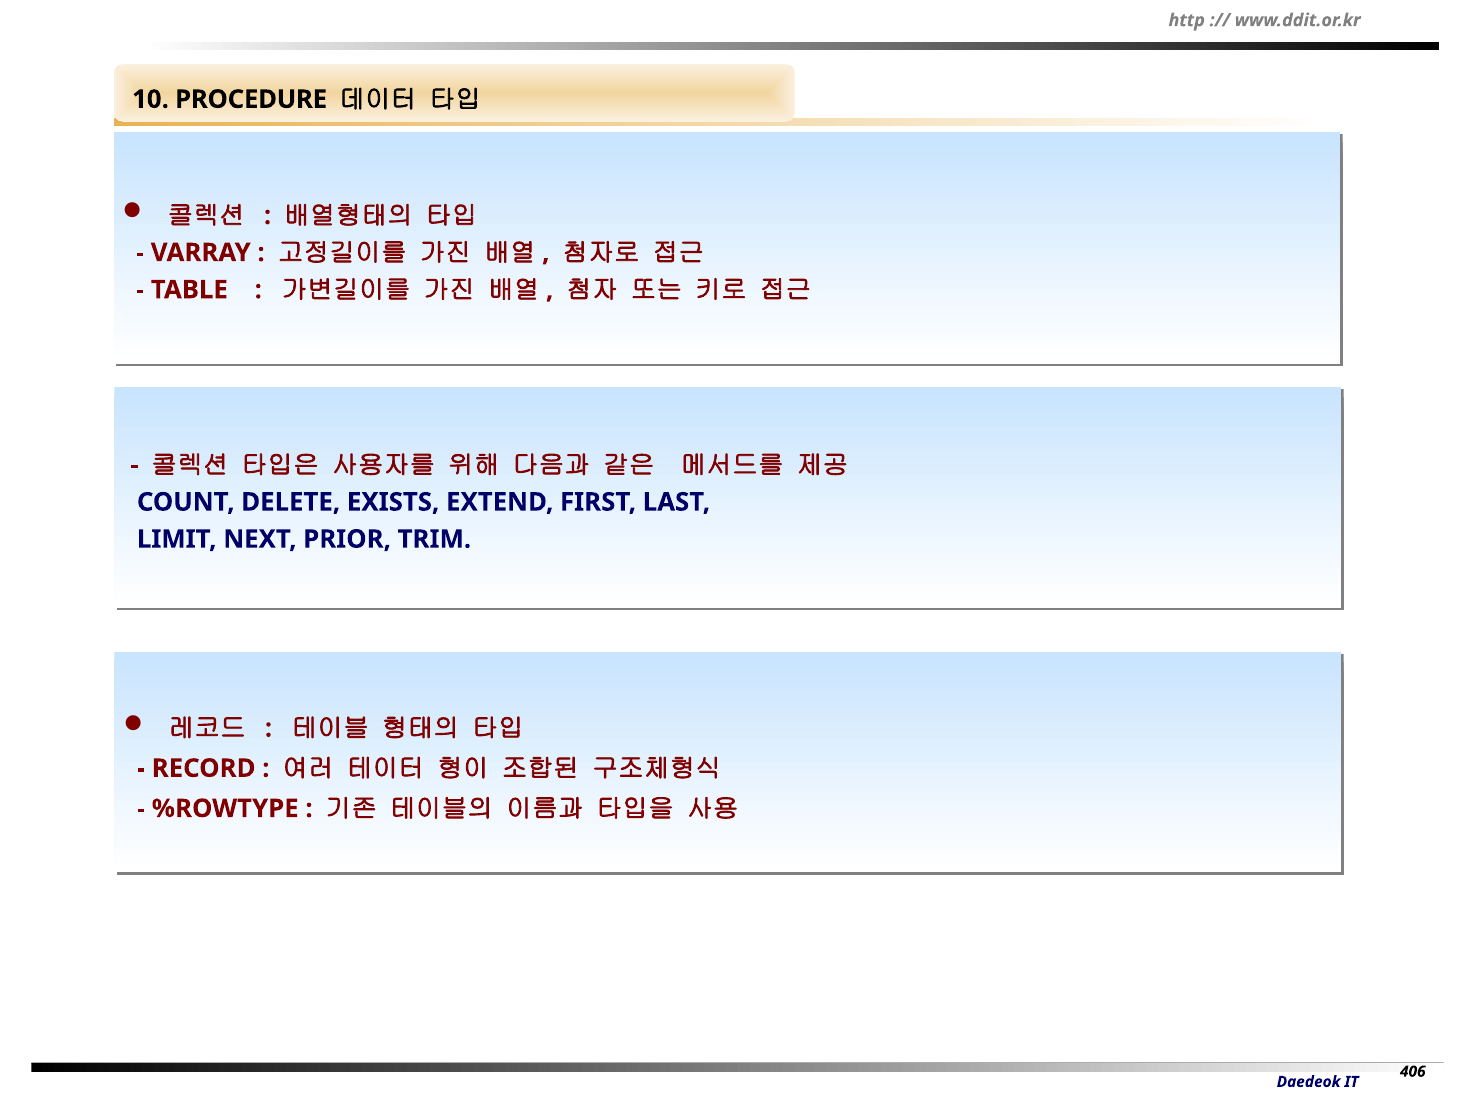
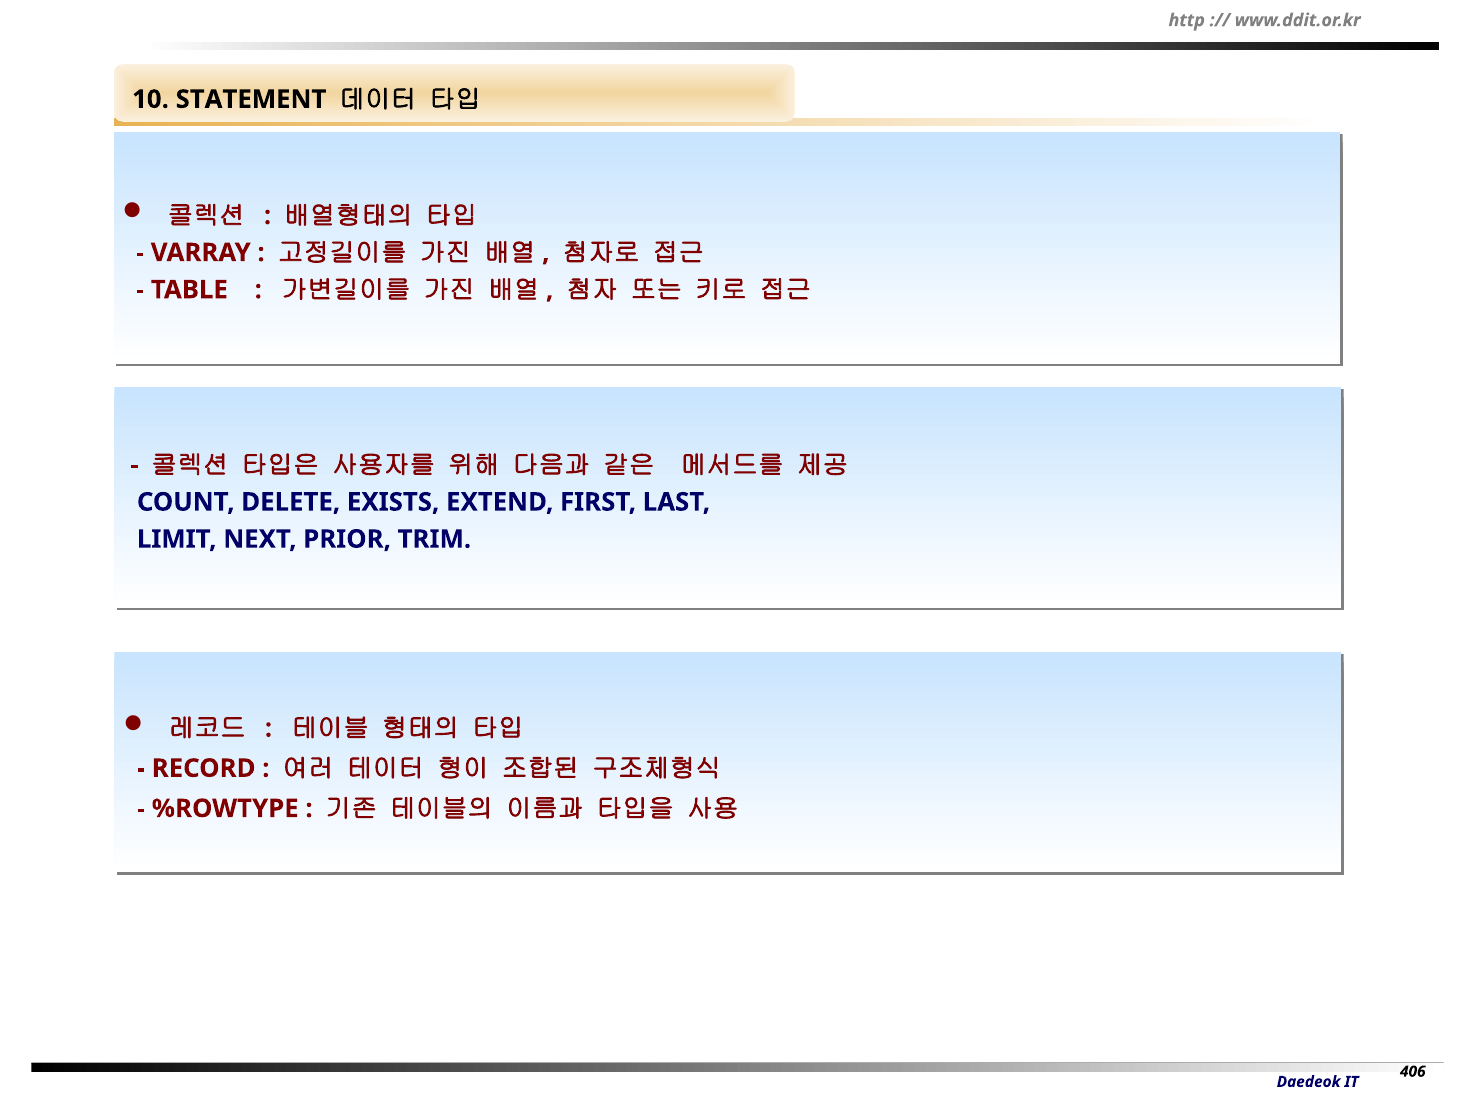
PROCEDURE: PROCEDURE -> STATEMENT
